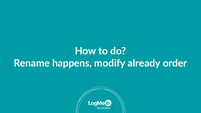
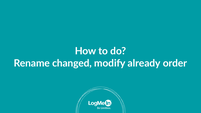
happens: happens -> changed
